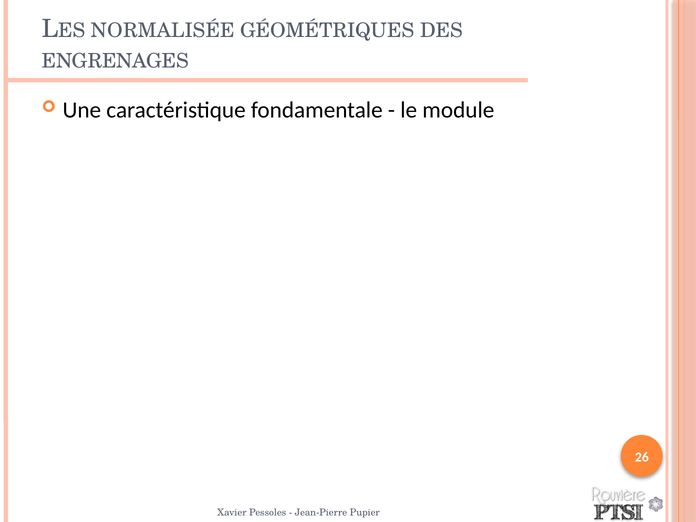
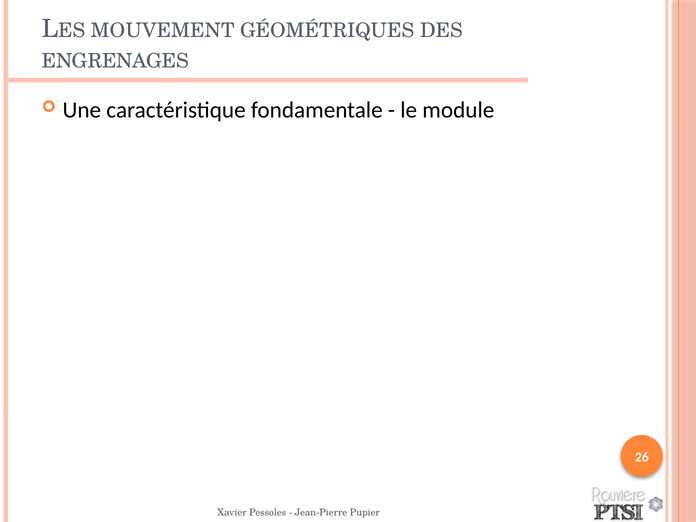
NORMALISÉE: NORMALISÉE -> MOUVEMENT
